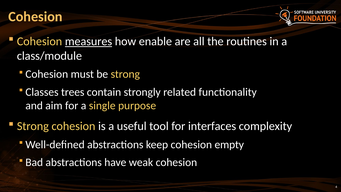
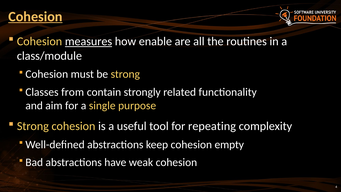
Cohesion at (35, 17) underline: none -> present
trees: trees -> from
interfaces: interfaces -> repeating
